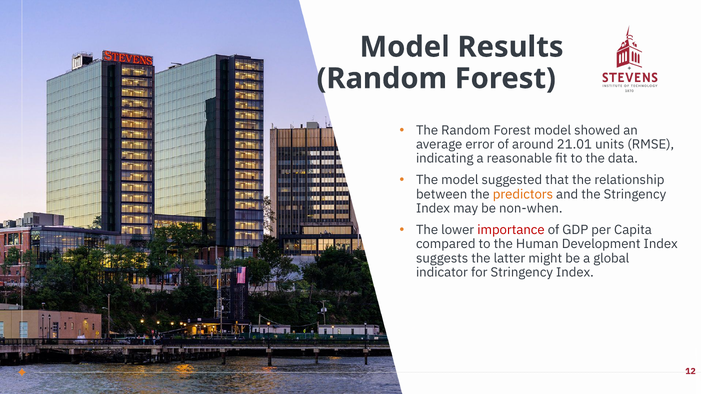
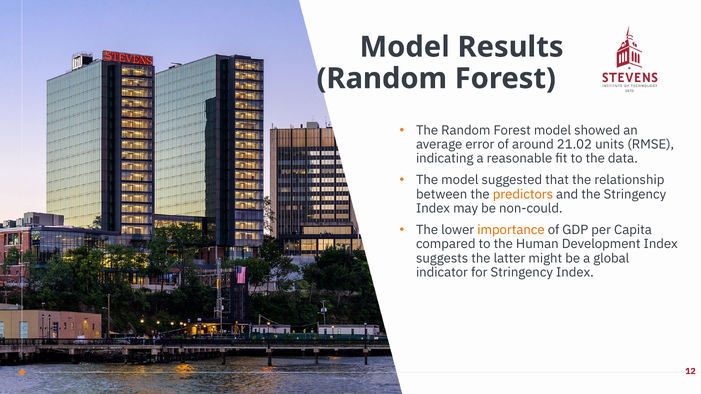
21.01: 21.01 -> 21.02
non-when: non-when -> non-could
importance colour: red -> orange
